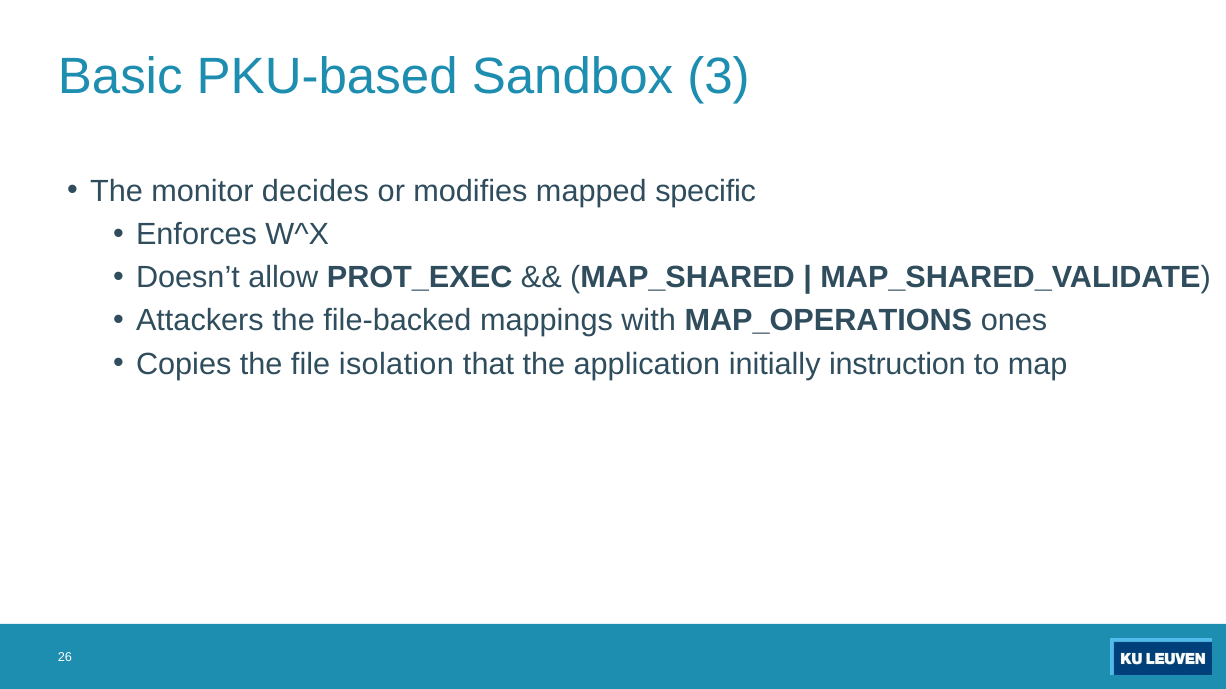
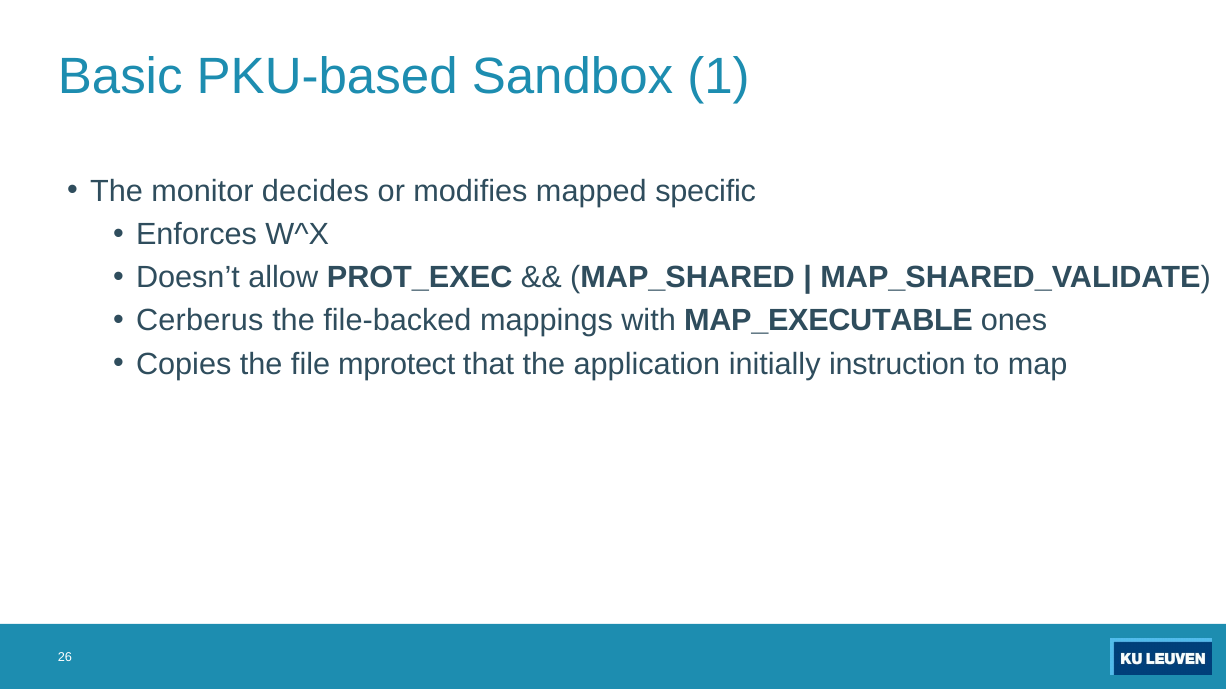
3: 3 -> 1
Attackers: Attackers -> Cerberus
MAP_OPERATIONS: MAP_OPERATIONS -> MAP_EXECUTABLE
isolation: isolation -> mprotect
